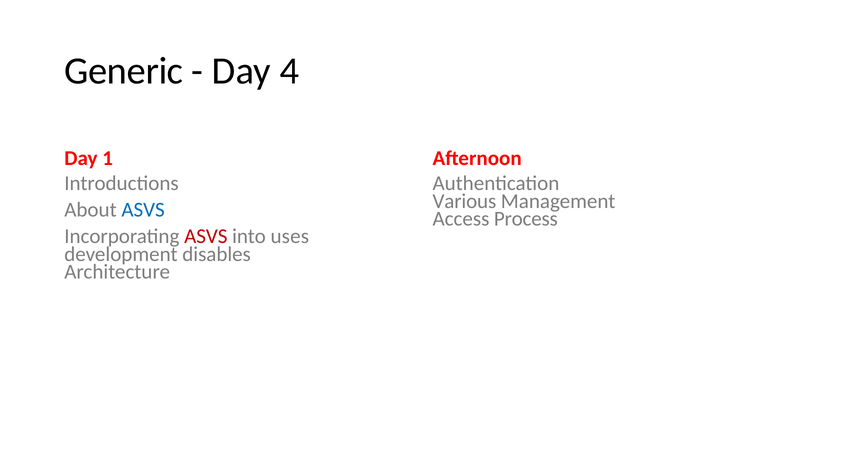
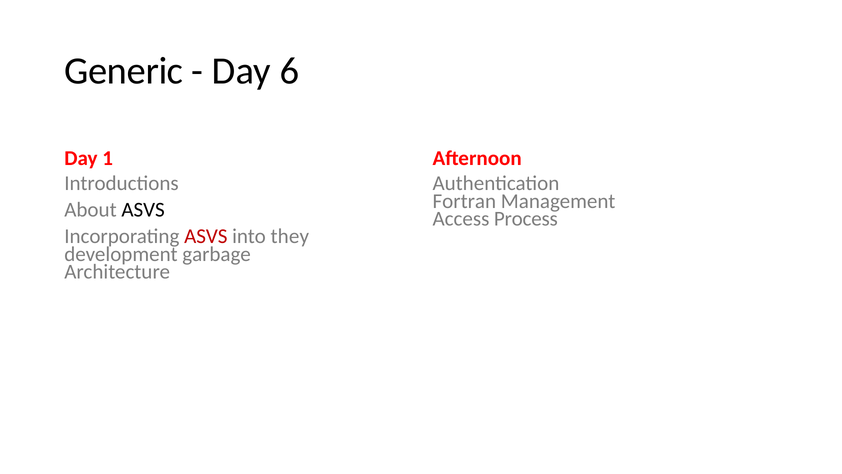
4: 4 -> 6
Various: Various -> Fortran
ASVS at (143, 210) colour: blue -> black
uses: uses -> they
disables: disables -> garbage
